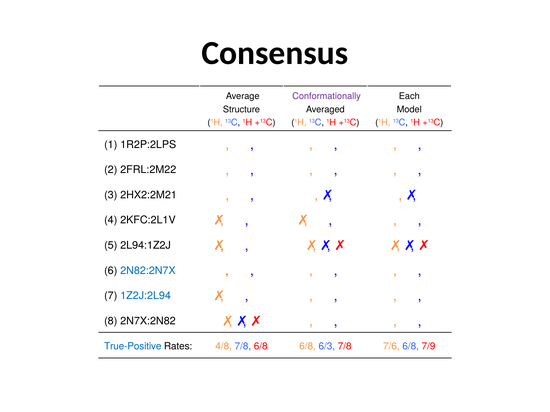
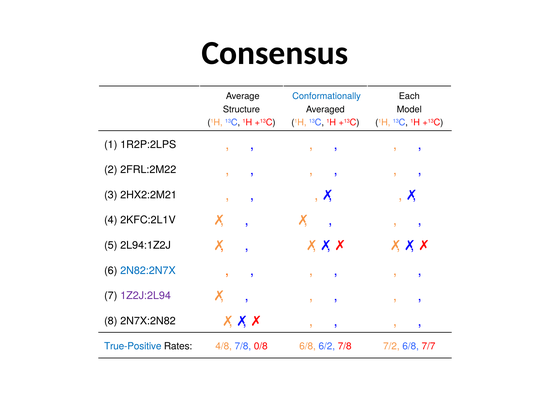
Conformationally colour: purple -> blue
1Z2J:2L94 colour: blue -> purple
7/8 6/8: 6/8 -> 0/8
6/3: 6/3 -> 6/2
7/6: 7/6 -> 7/2
7/9: 7/9 -> 7/7
